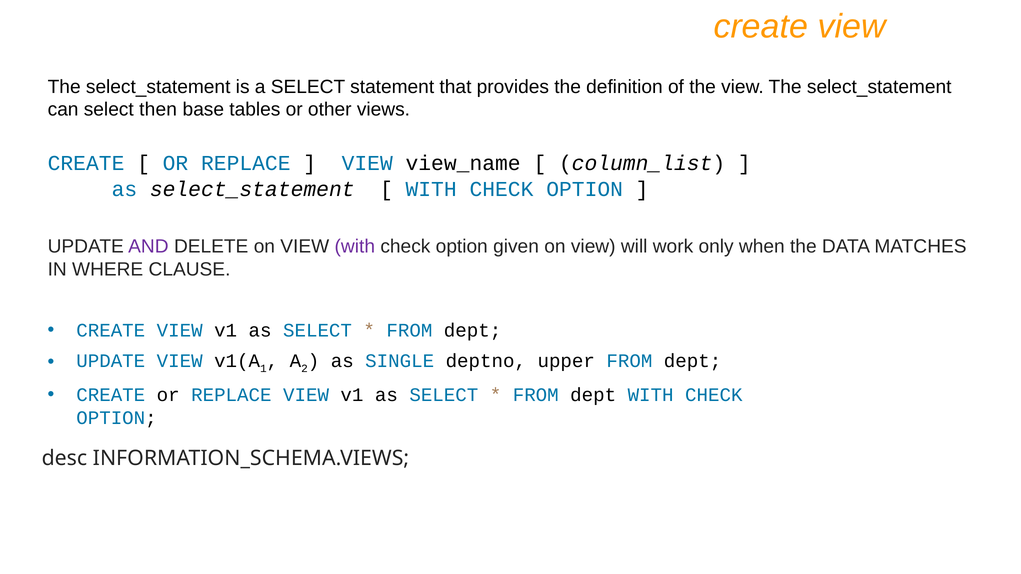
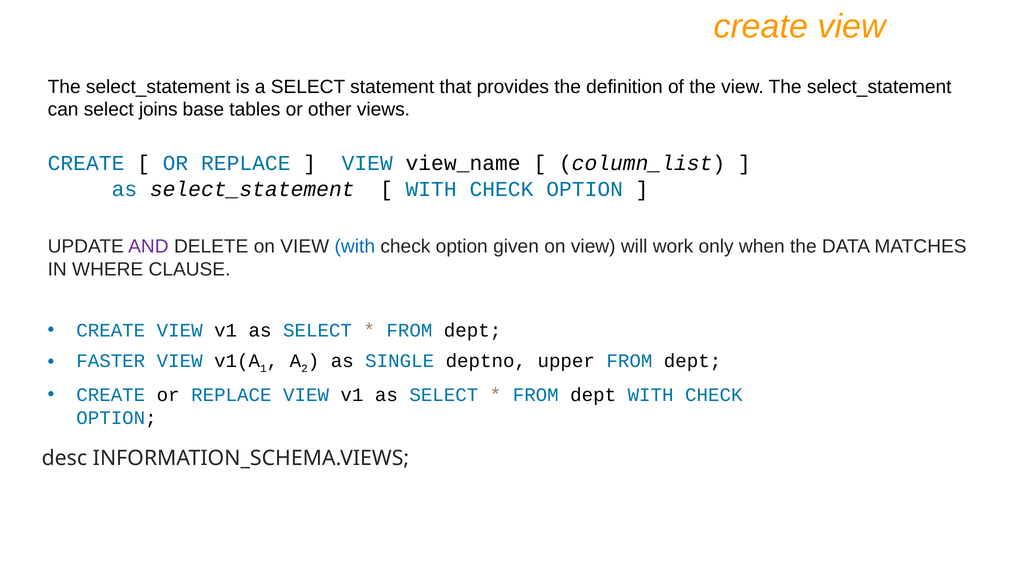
then: then -> joins
with at (355, 247) colour: purple -> blue
UPDATE at (111, 361): UPDATE -> FASTER
